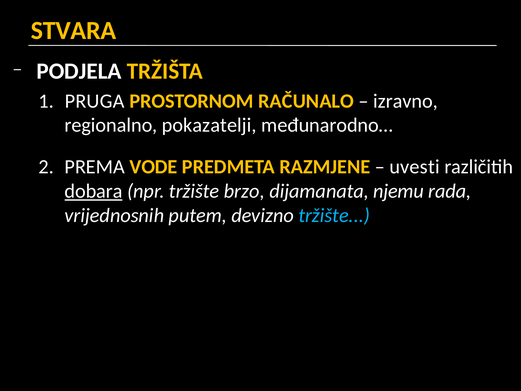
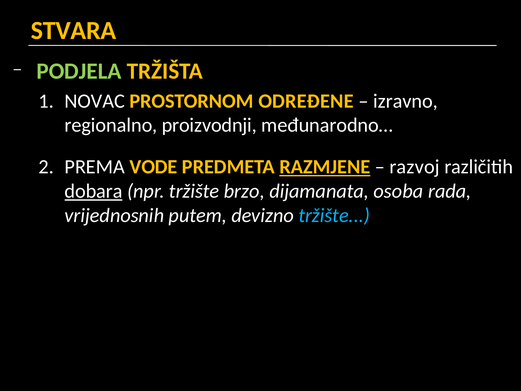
PODJELA colour: white -> light green
PRUGA: PRUGA -> NOVAC
RAČUNALO: RAČUNALO -> ODREĐENE
pokazatelji: pokazatelji -> proizvodnji
RAZMJENE underline: none -> present
uvesti: uvesti -> razvoj
njemu: njemu -> osoba
